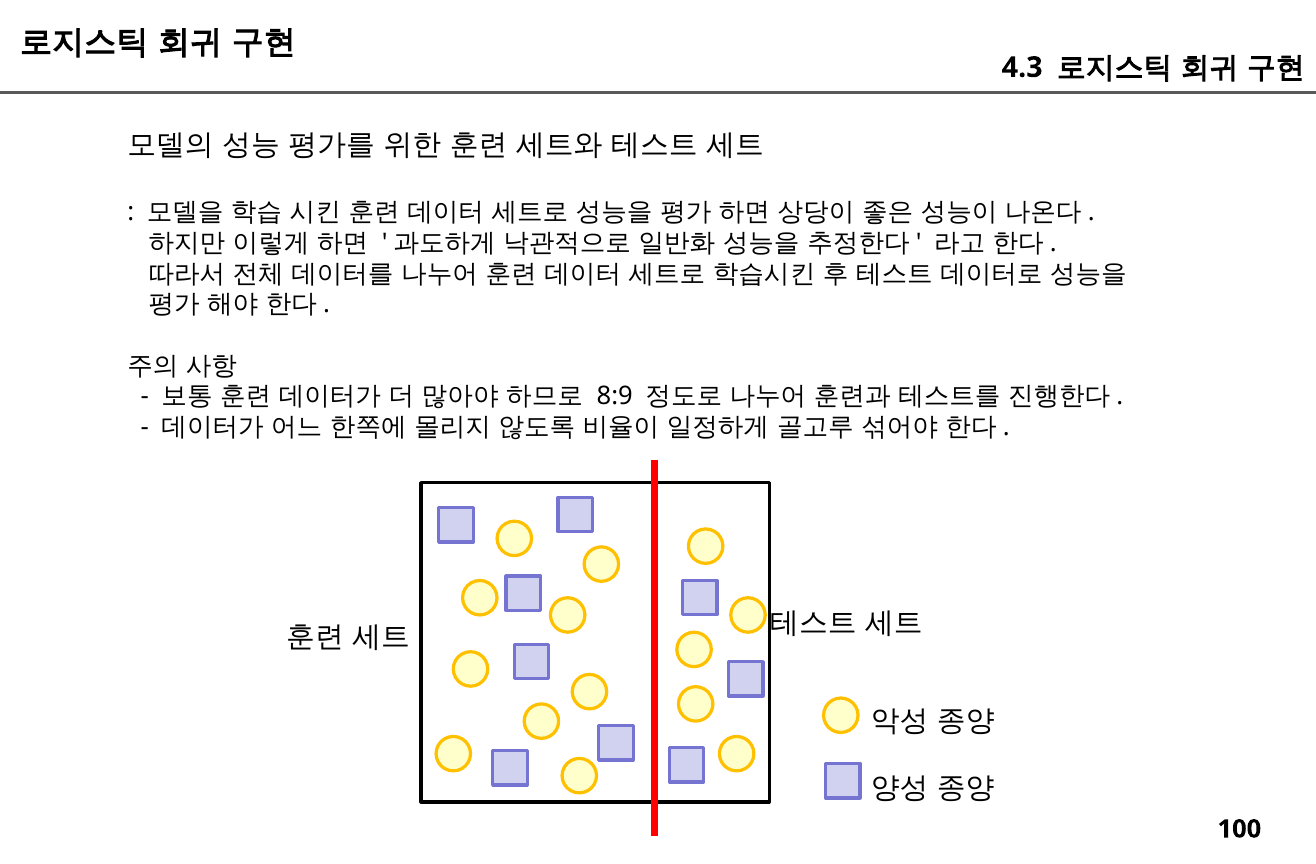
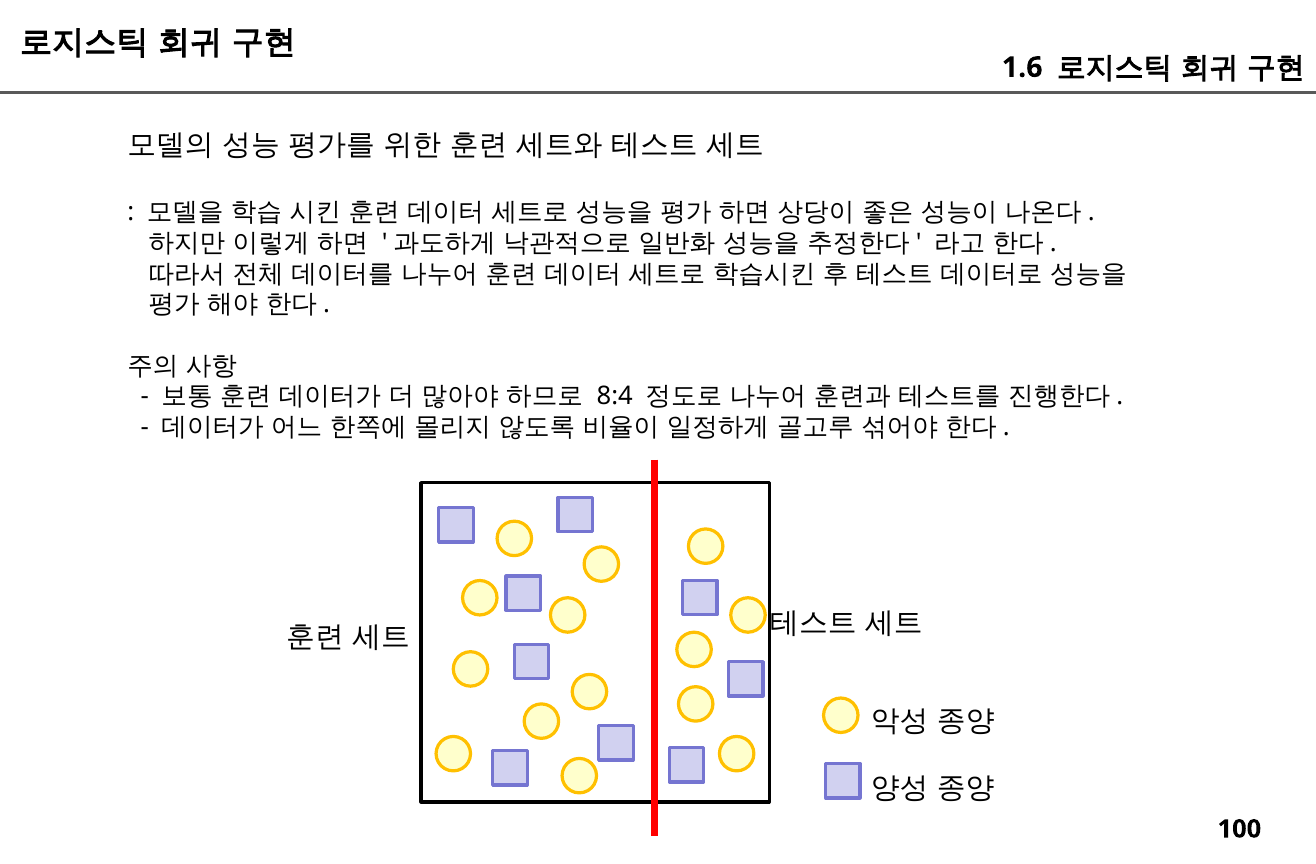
4.3: 4.3 -> 1.6
8:9: 8:9 -> 8:4
